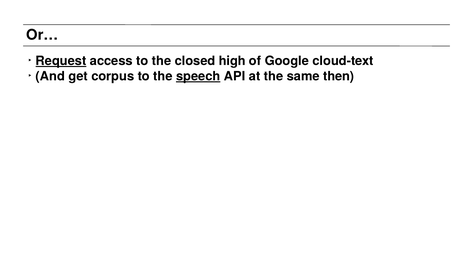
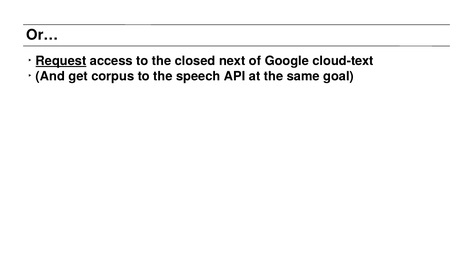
high: high -> next
speech underline: present -> none
then: then -> goal
